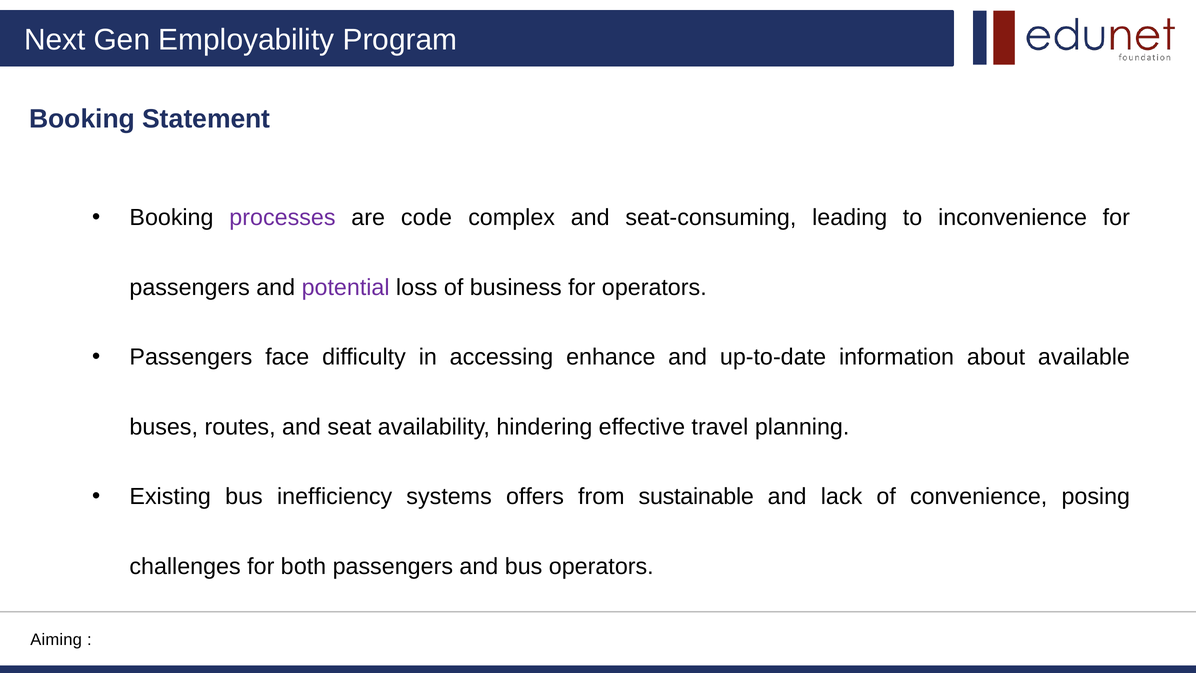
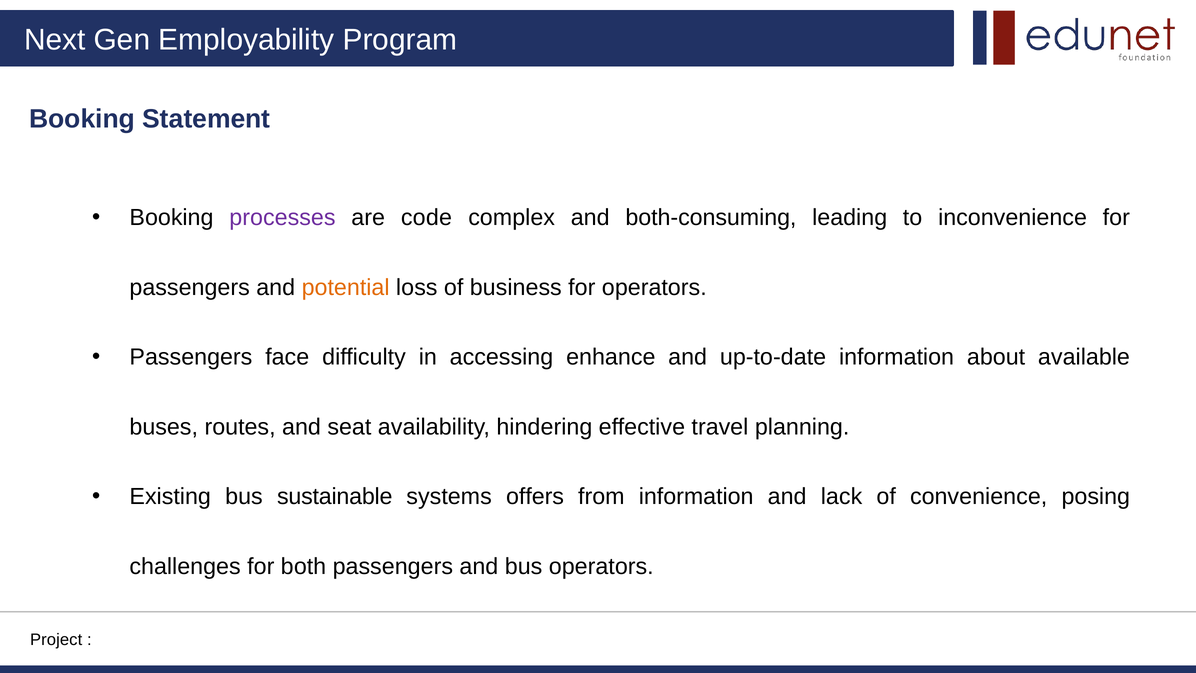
seat-consuming: seat-consuming -> both-consuming
potential colour: purple -> orange
inefficiency: inefficiency -> sustainable
from sustainable: sustainable -> information
Aiming: Aiming -> Project
